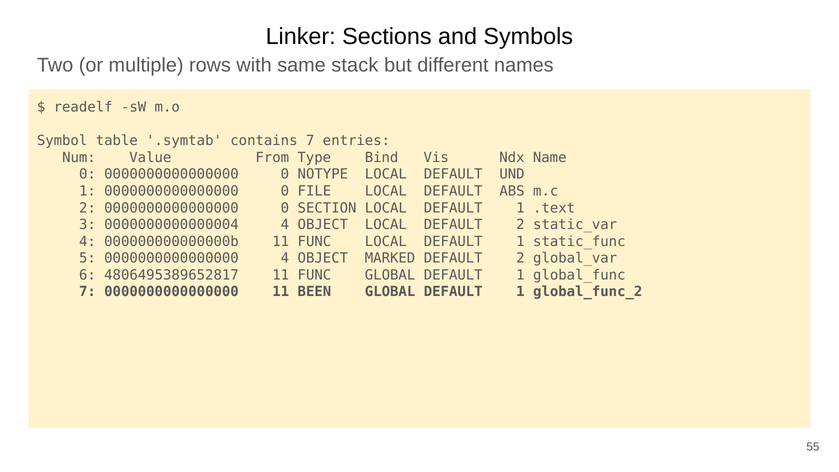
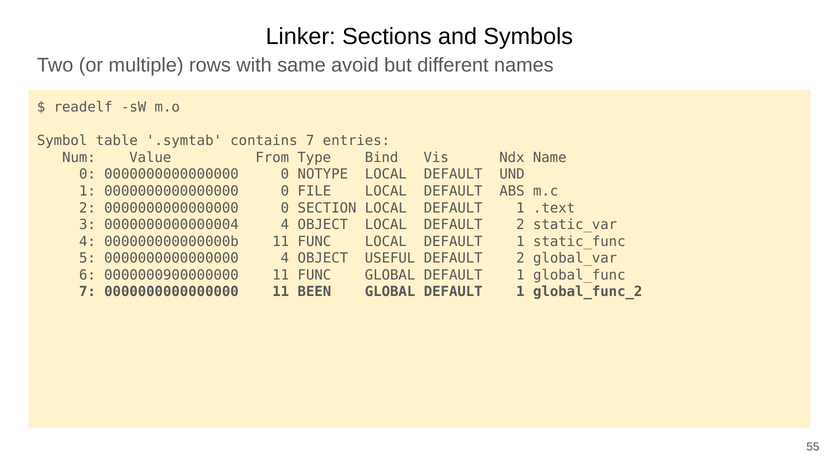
stack: stack -> avoid
MARKED: MARKED -> USEFUL
4806495389652817: 4806495389652817 -> 0000000900000000
